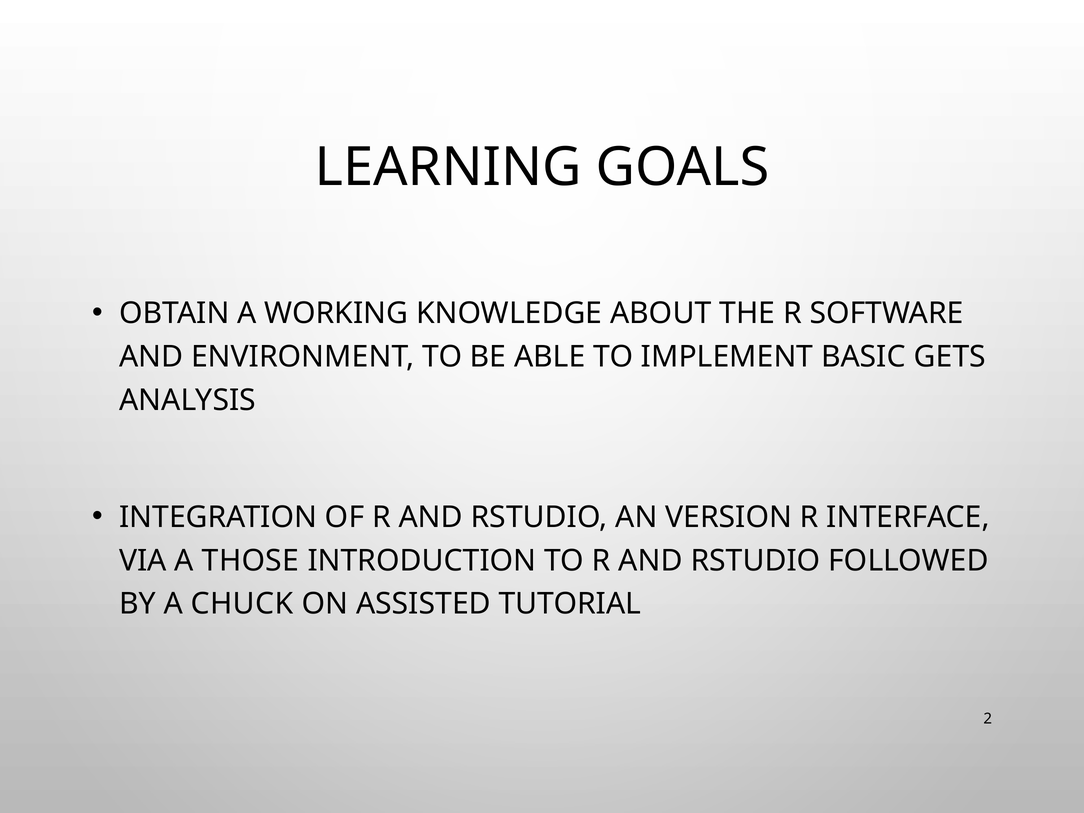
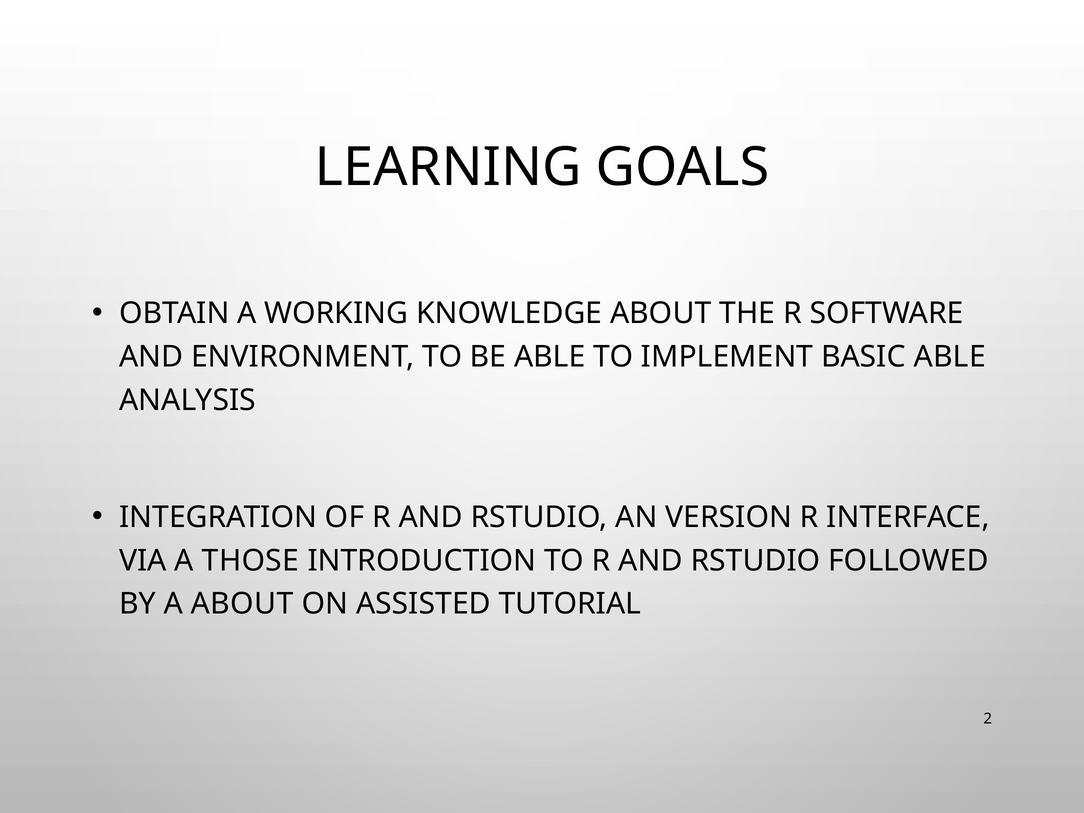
BASIC GETS: GETS -> ABLE
A CHUCK: CHUCK -> ABOUT
